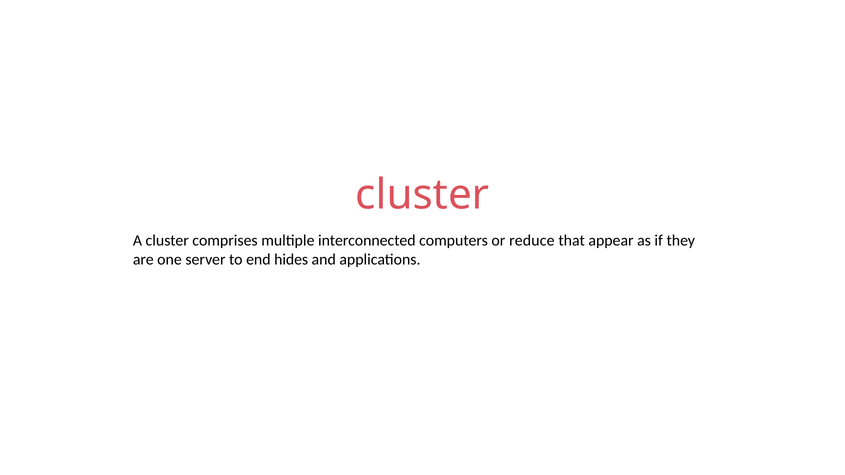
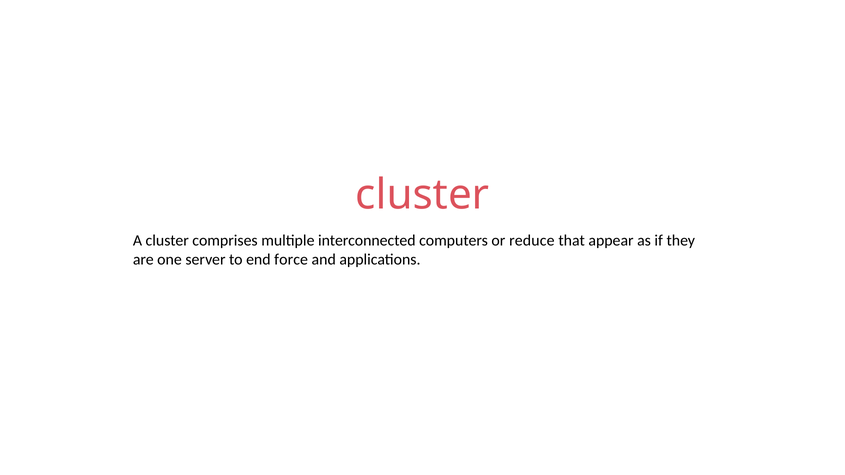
hides: hides -> force
